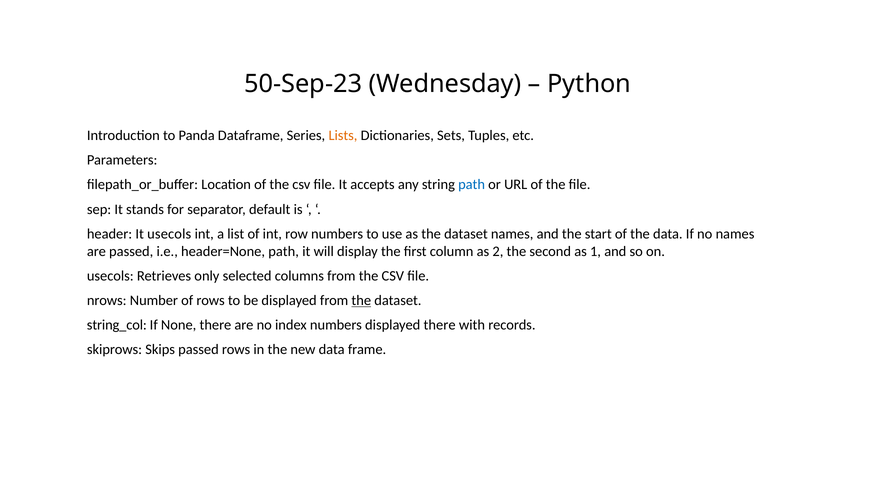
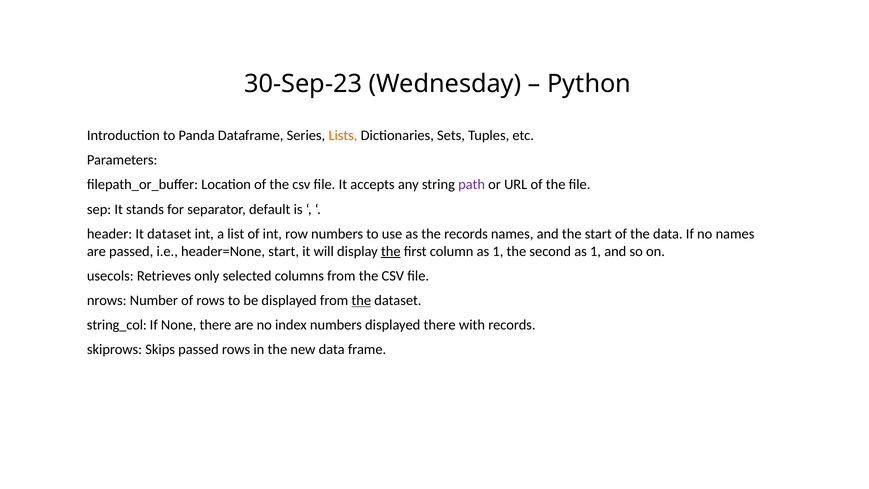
50-Sep-23: 50-Sep-23 -> 30-Sep-23
path at (472, 185) colour: blue -> purple
It usecols: usecols -> dataset
as the dataset: dataset -> records
header=None path: path -> start
the at (391, 251) underline: none -> present
column as 2: 2 -> 1
